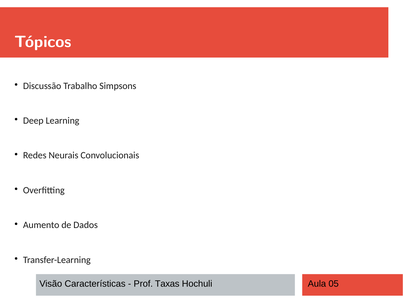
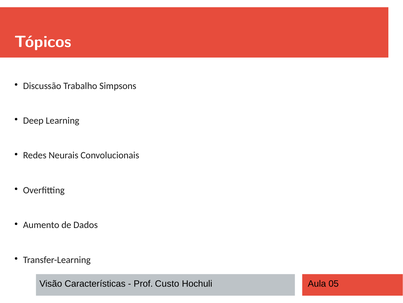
Taxas: Taxas -> Custo
